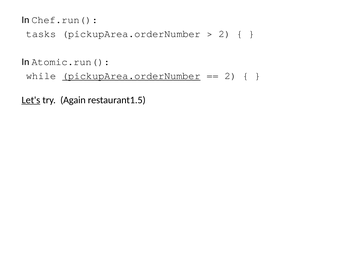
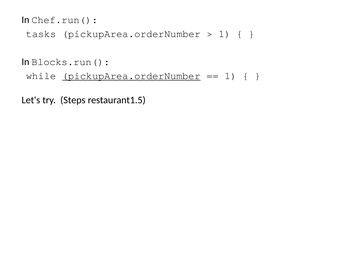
2 at (225, 34): 2 -> 1
Atomic.run(: Atomic.run( -> Blocks.run(
2 at (231, 76): 2 -> 1
Let's underline: present -> none
Again: Again -> Steps
